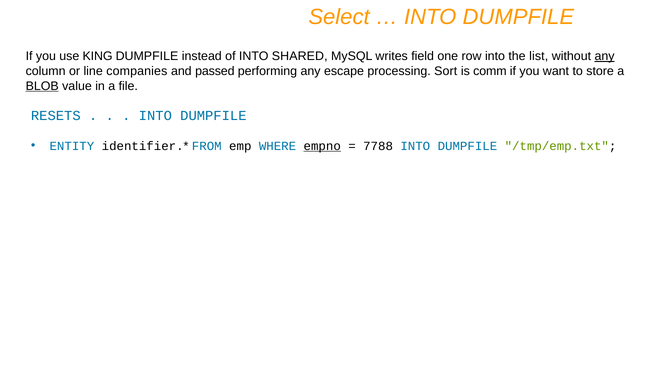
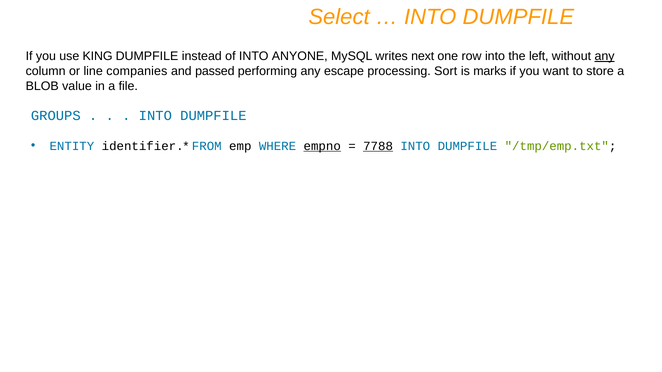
SHARED: SHARED -> ANYONE
field: field -> next
list: list -> left
comm: comm -> marks
BLOB underline: present -> none
RESETS: RESETS -> GROUPS
7788 underline: none -> present
